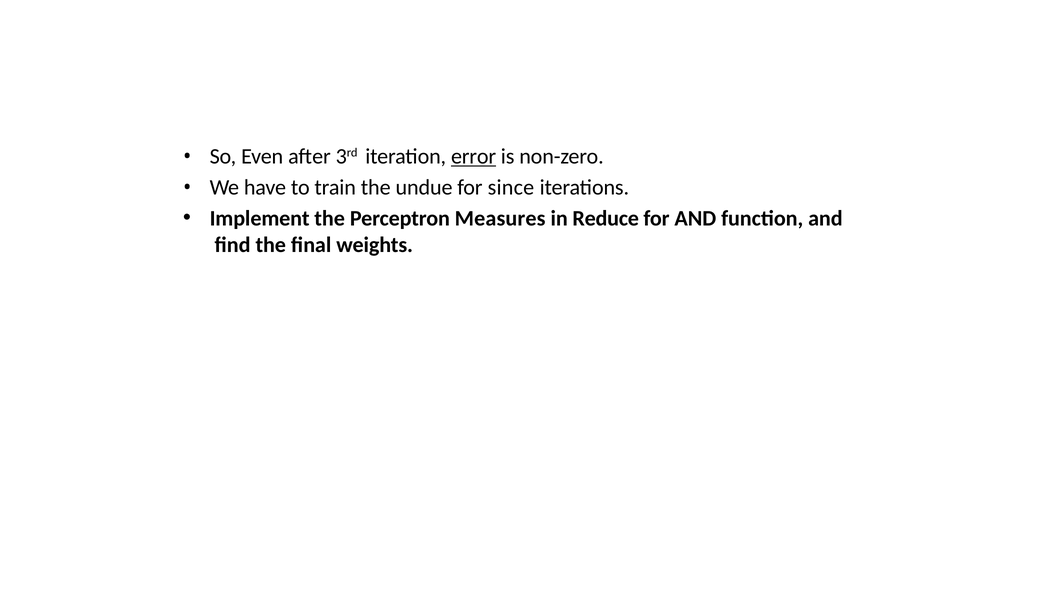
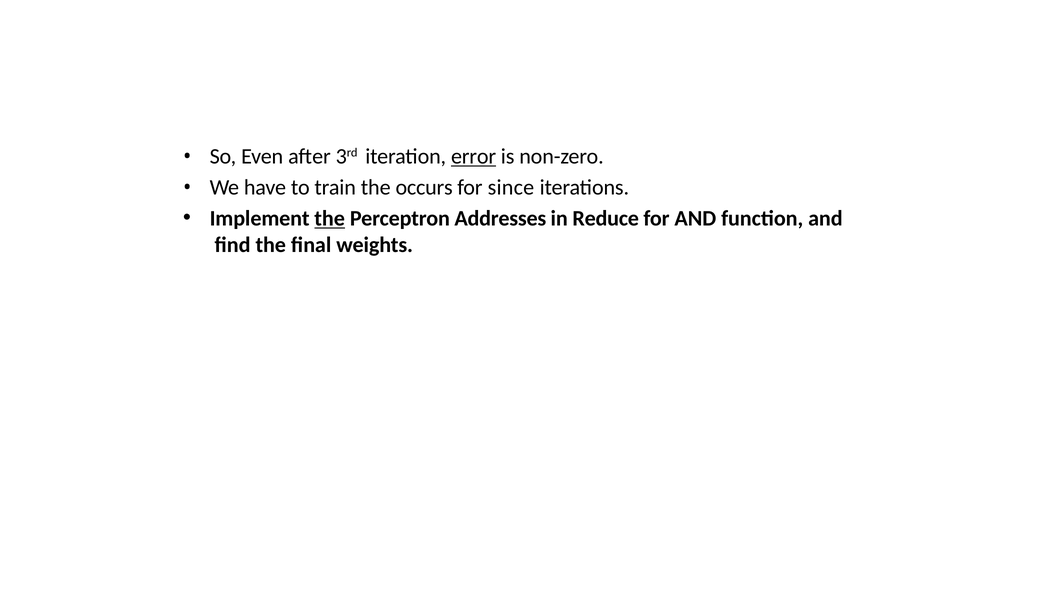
undue: undue -> occurs
the at (330, 218) underline: none -> present
Measures: Measures -> Addresses
